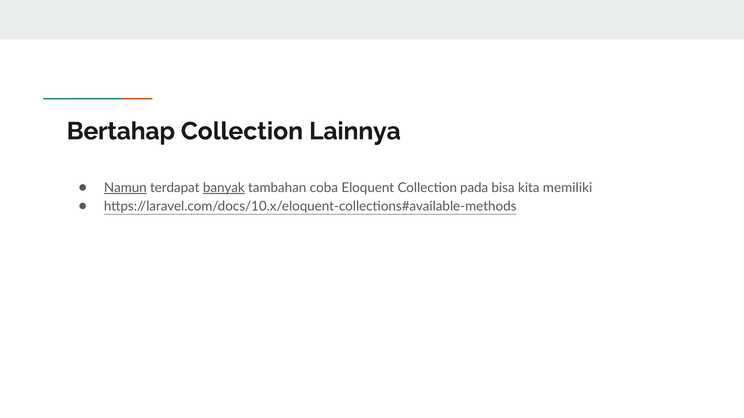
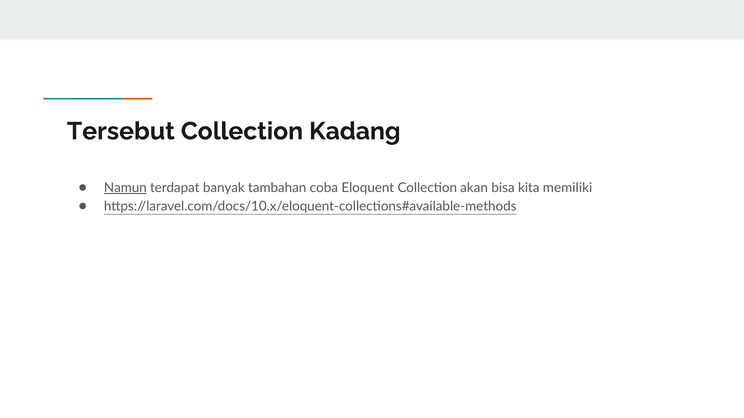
Bertahap: Bertahap -> Tersebut
Lainnya: Lainnya -> Kadang
banyak underline: present -> none
pada: pada -> akan
